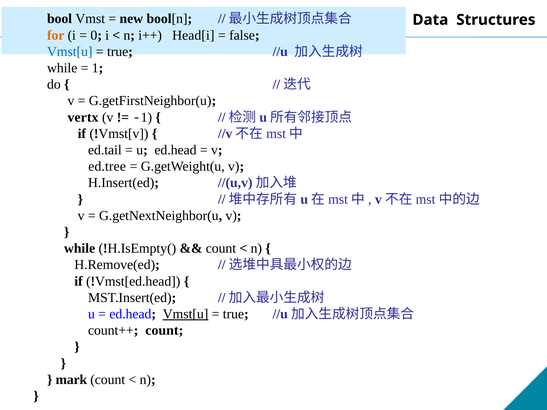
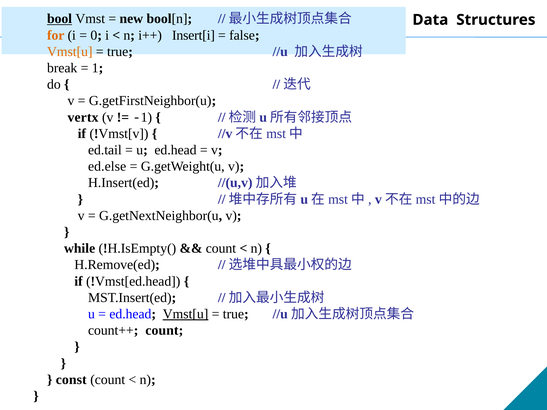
bool underline: none -> present
Head[i: Head[i -> Insert[i
Vmst[u at (70, 52) colour: blue -> orange
while at (62, 68): while -> break
ed.tree: ed.tree -> ed.else
mark: mark -> const
